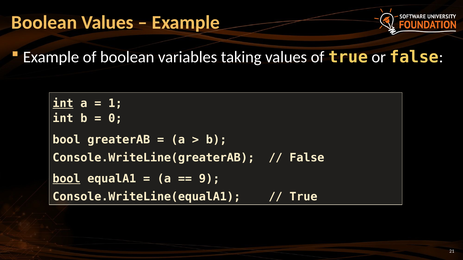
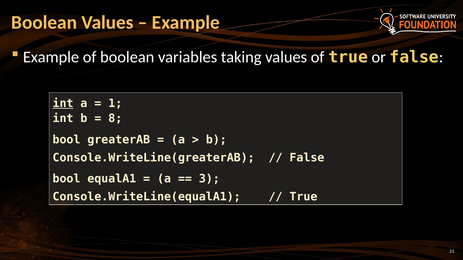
0: 0 -> 8
bool at (67, 179) underline: present -> none
9: 9 -> 3
